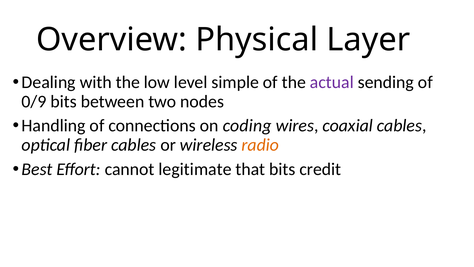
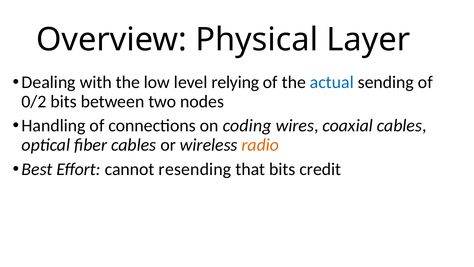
simple: simple -> relying
actual colour: purple -> blue
0/9: 0/9 -> 0/2
legitimate: legitimate -> resending
